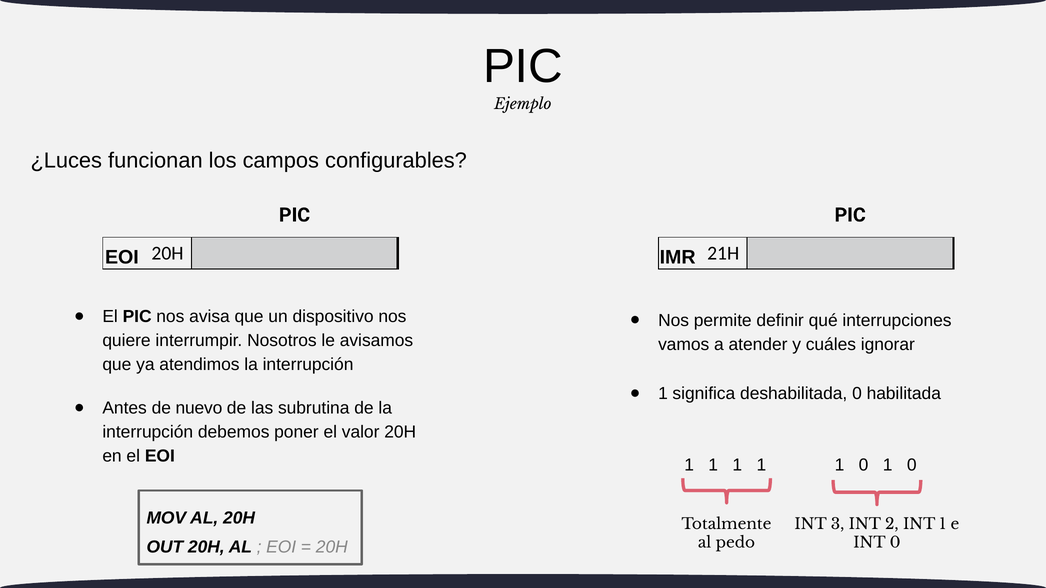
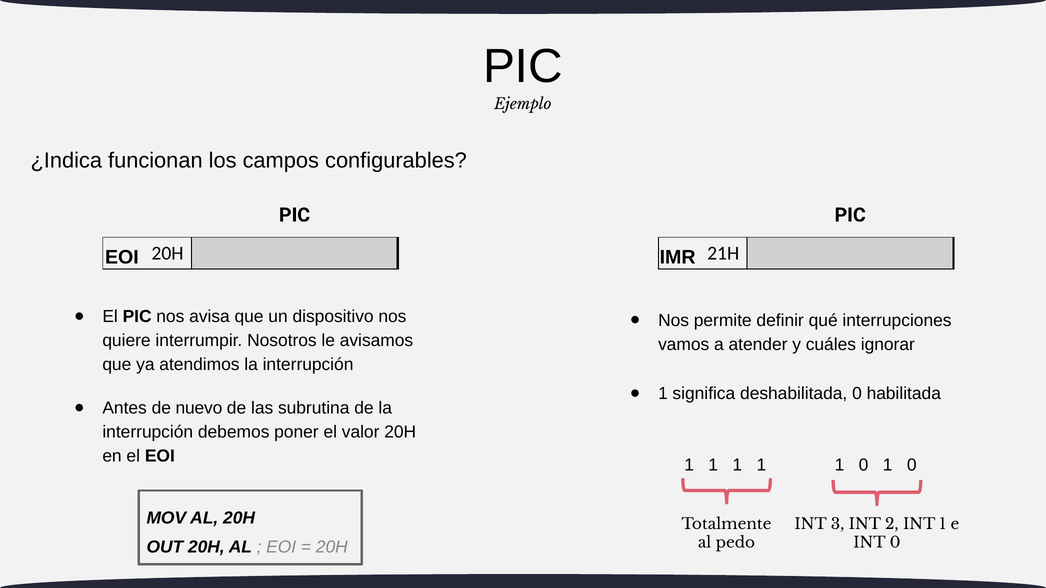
¿Luces: ¿Luces -> ¿Indica
